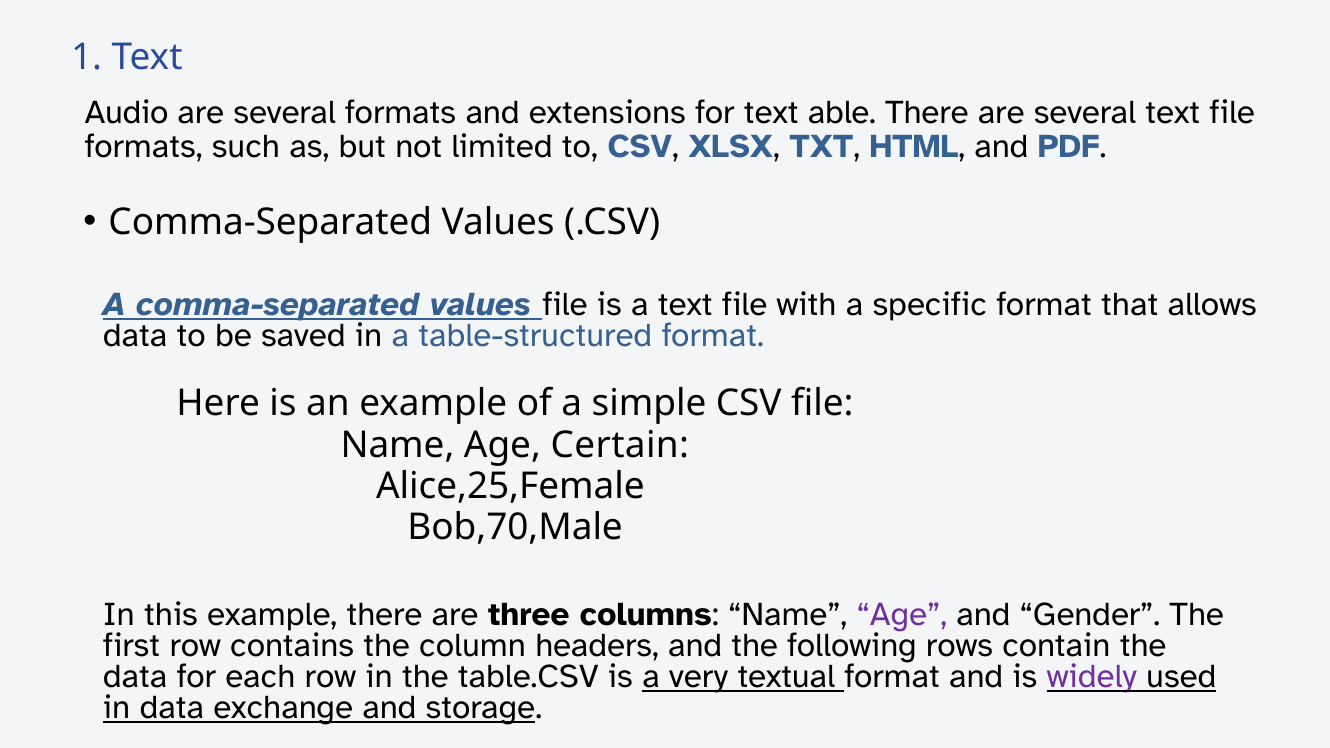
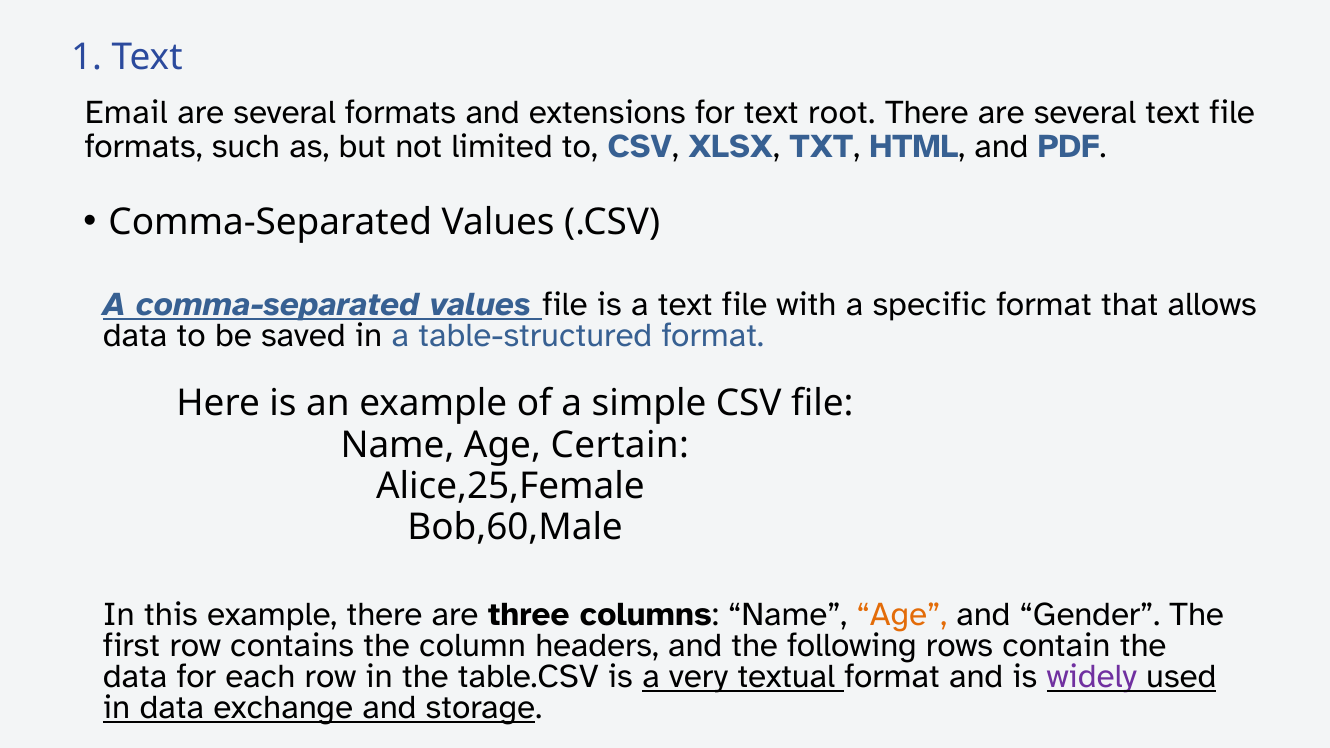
Audio: Audio -> Email
able: able -> root
Bob,70,Male: Bob,70,Male -> Bob,60,Male
Age at (902, 615) colour: purple -> orange
